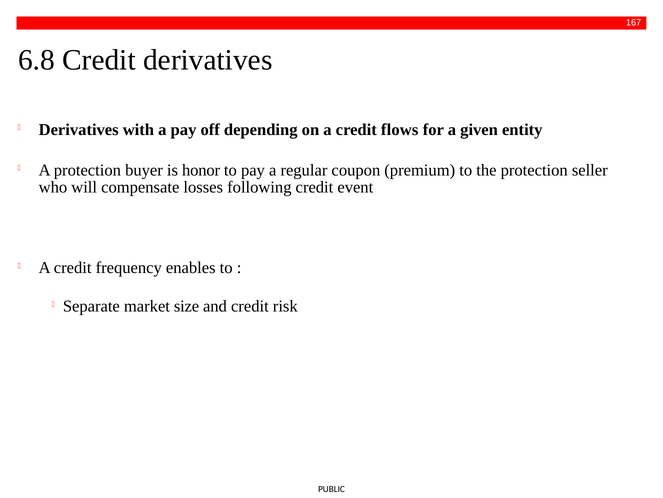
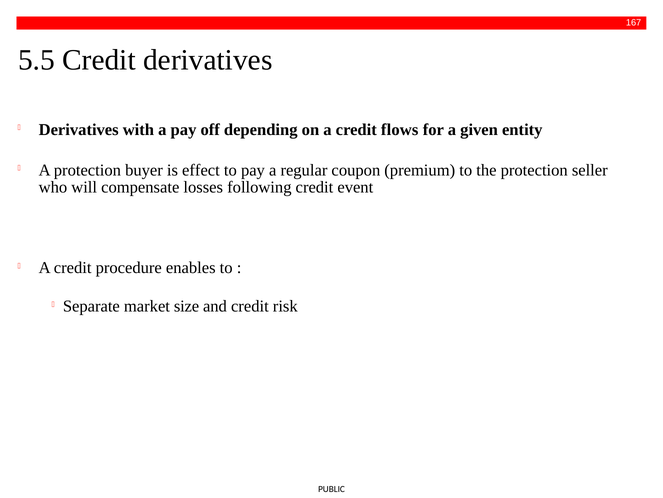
6.8: 6.8 -> 5.5
honor: honor -> effect
frequency: frequency -> procedure
